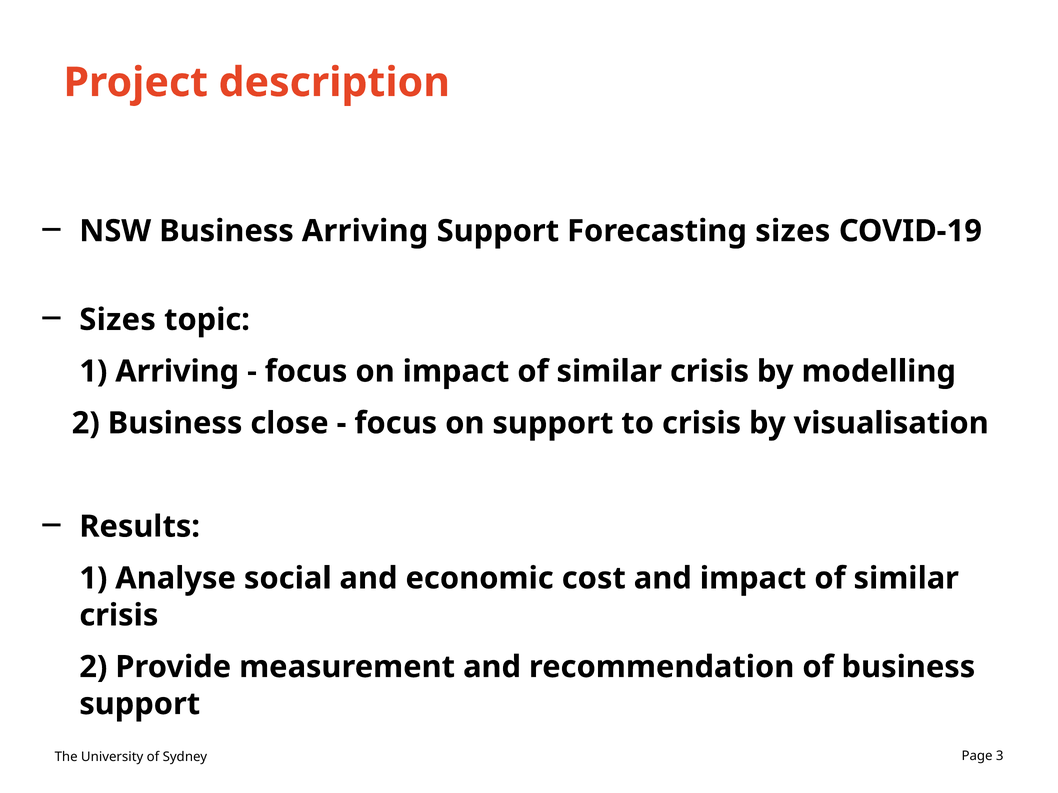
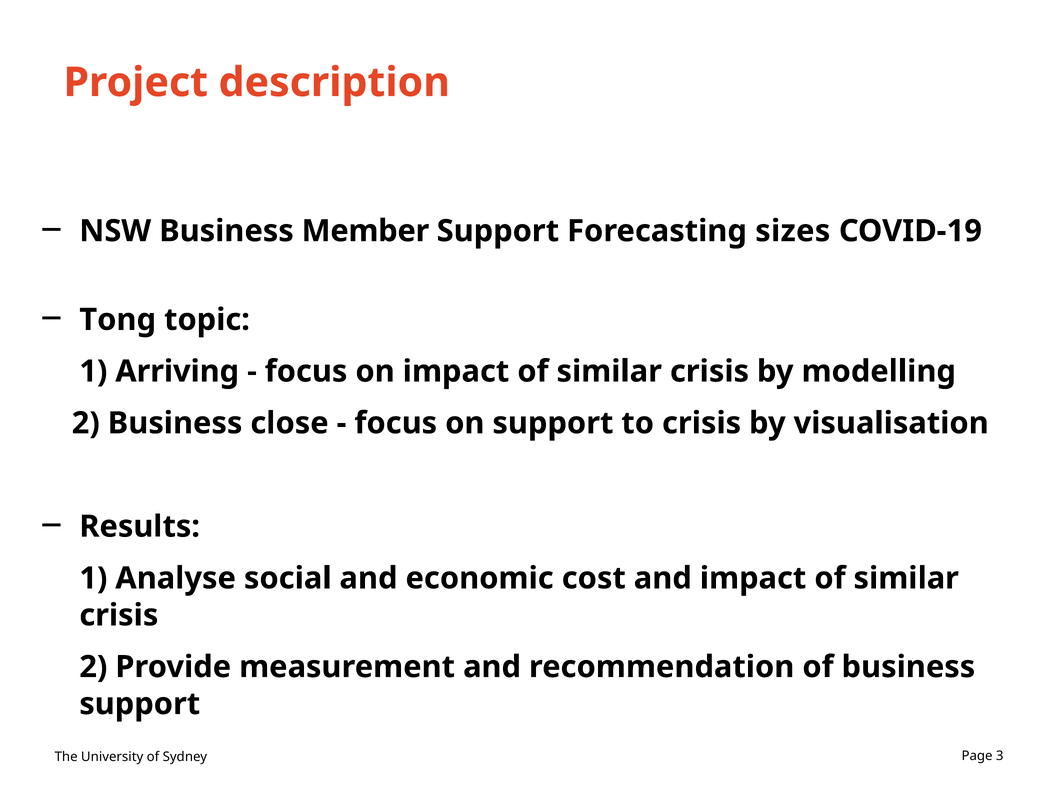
Business Arriving: Arriving -> Member
Sizes at (118, 320): Sizes -> Tong
